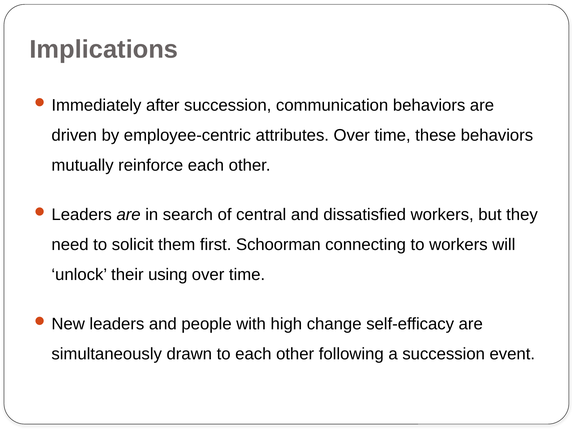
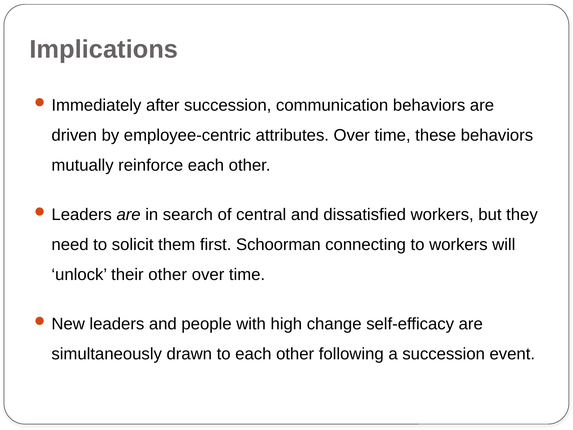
their using: using -> other
